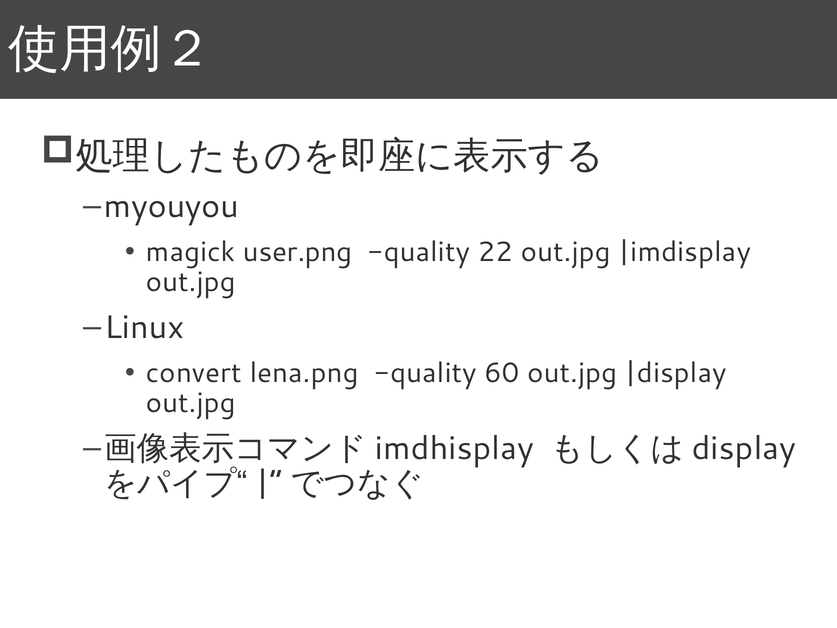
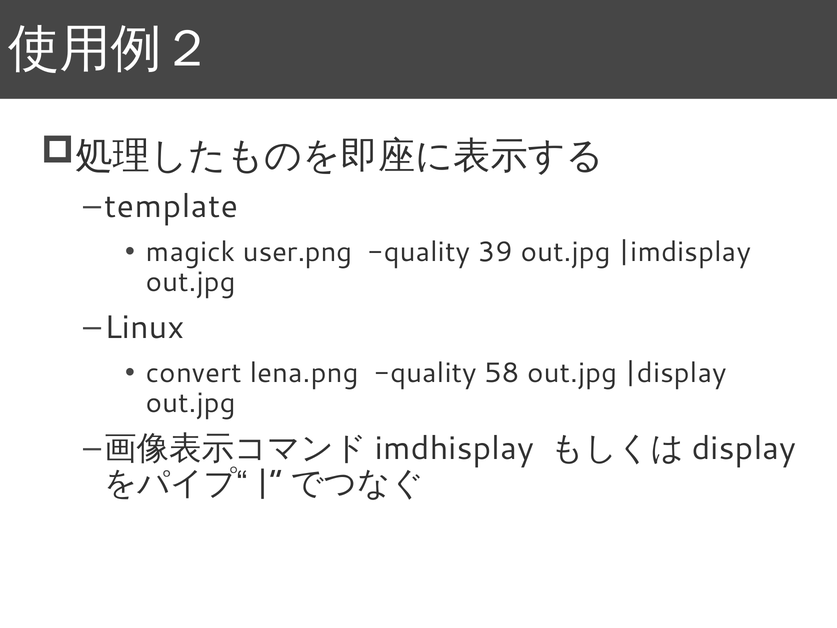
myouyou: myouyou -> template
22: 22 -> 39
60: 60 -> 58
